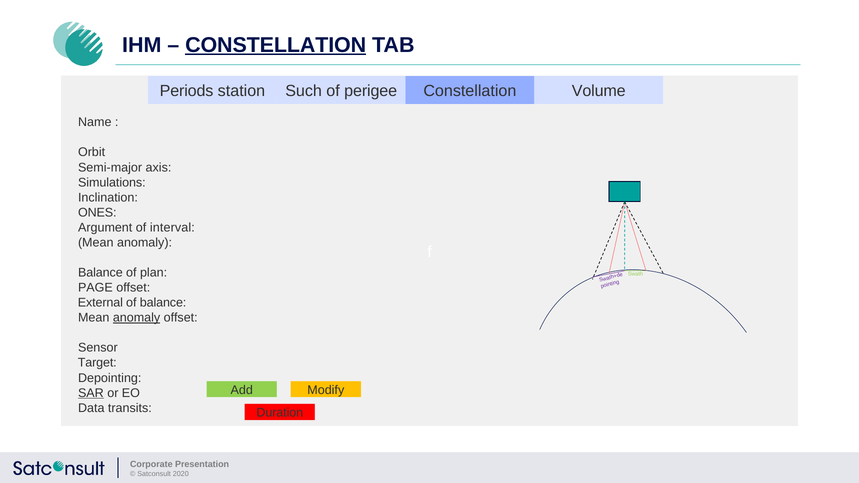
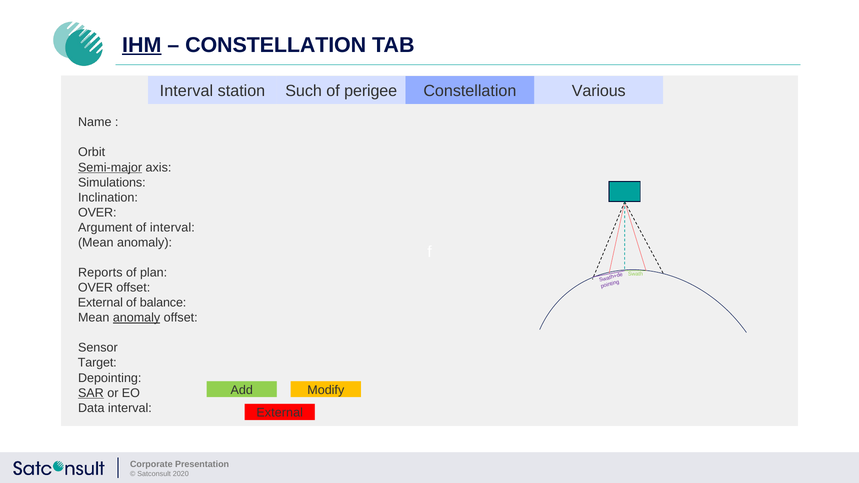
IHM underline: none -> present
CONSTELLATION at (276, 45) underline: present -> none
Periods at (187, 91): Periods -> Interval
Volume: Volume -> Various
Semi-major underline: none -> present
ONES at (97, 213): ONES -> OVER
Balance at (100, 273): Balance -> Reports
PAGE at (95, 288): PAGE -> OVER
Data transits: transits -> interval
Duration at (280, 413): Duration -> External
